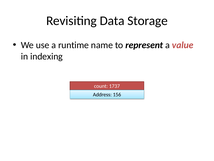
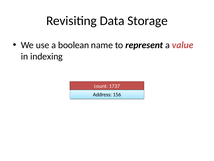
runtime: runtime -> boolean
